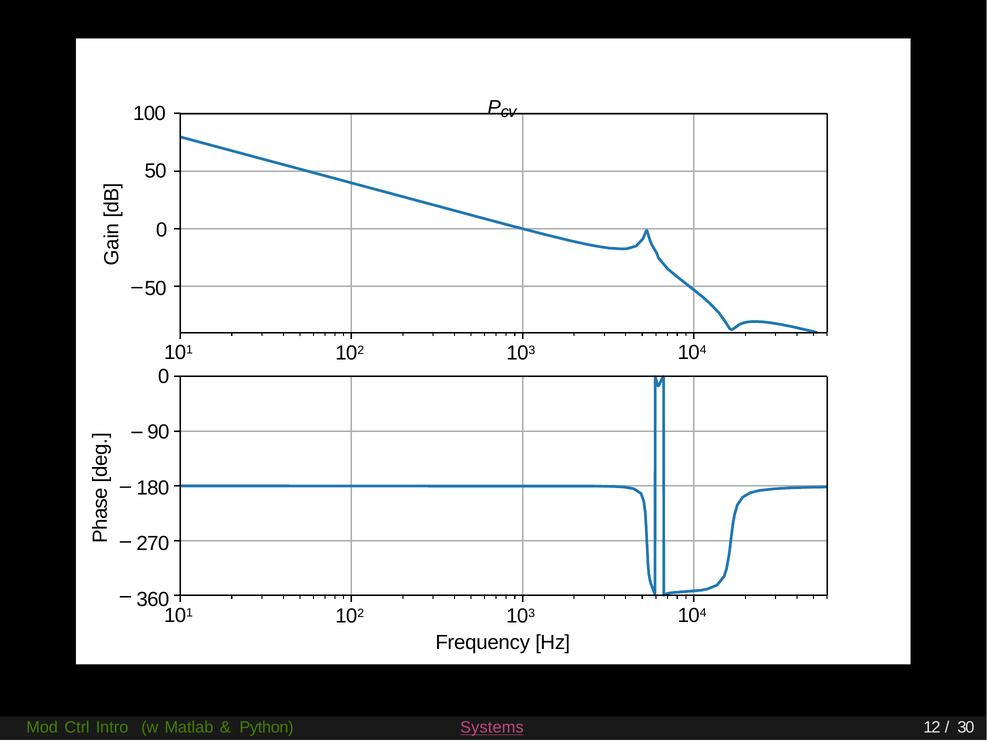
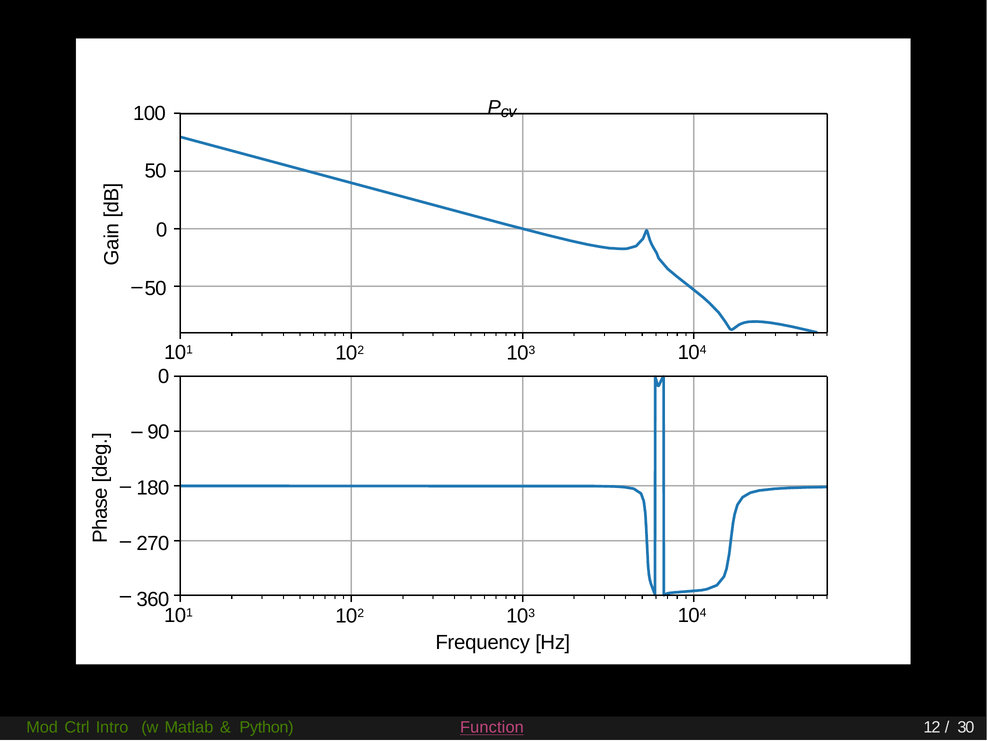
Systems: Systems -> Function
